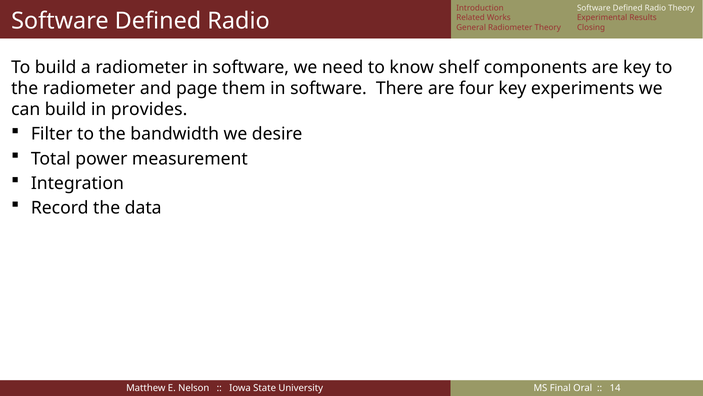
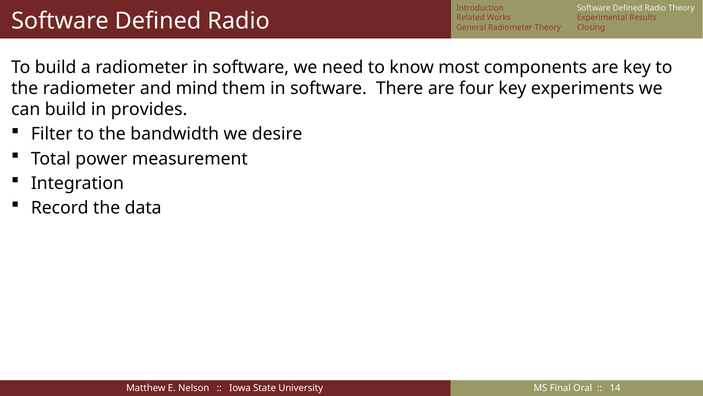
shelf: shelf -> most
page: page -> mind
